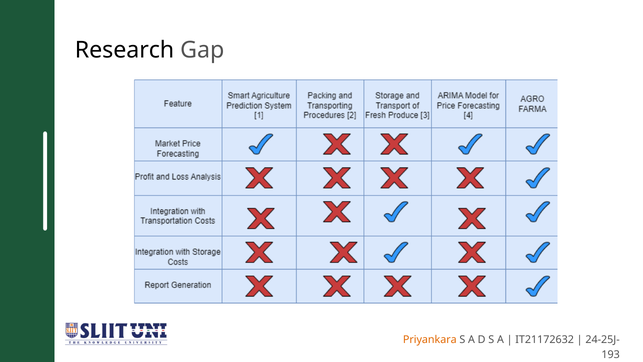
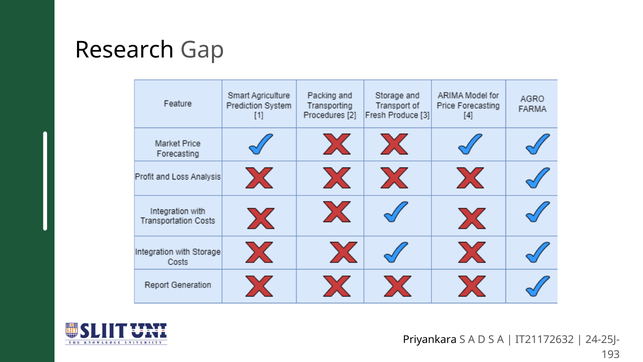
Priyankara colour: orange -> black
